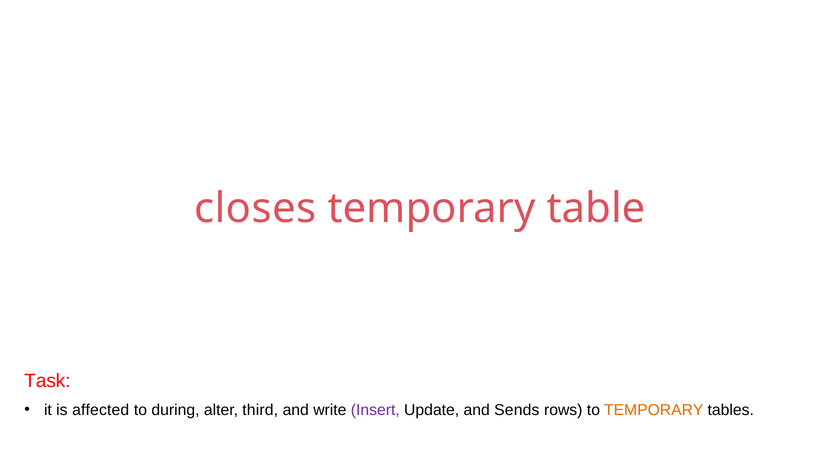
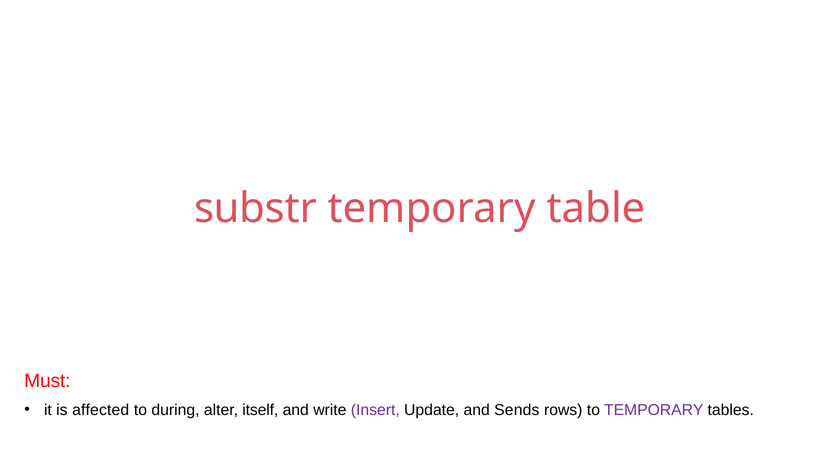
closes: closes -> substr
Task: Task -> Must
third: third -> itself
TEMPORARY at (654, 410) colour: orange -> purple
